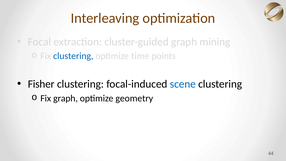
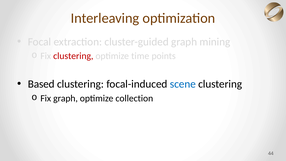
clustering at (73, 56) colour: blue -> red
Fisher: Fisher -> Based
geometry: geometry -> collection
